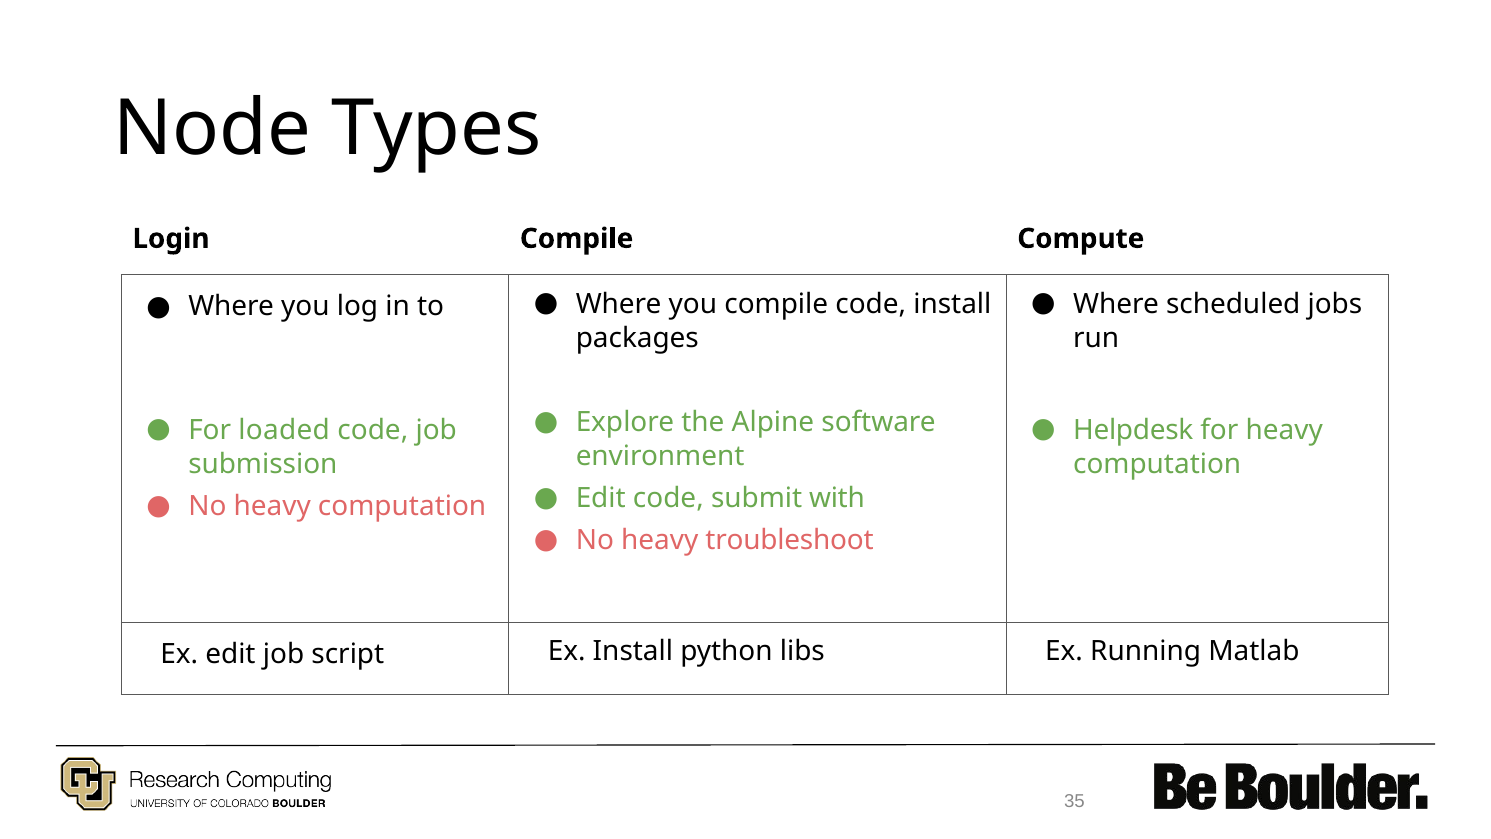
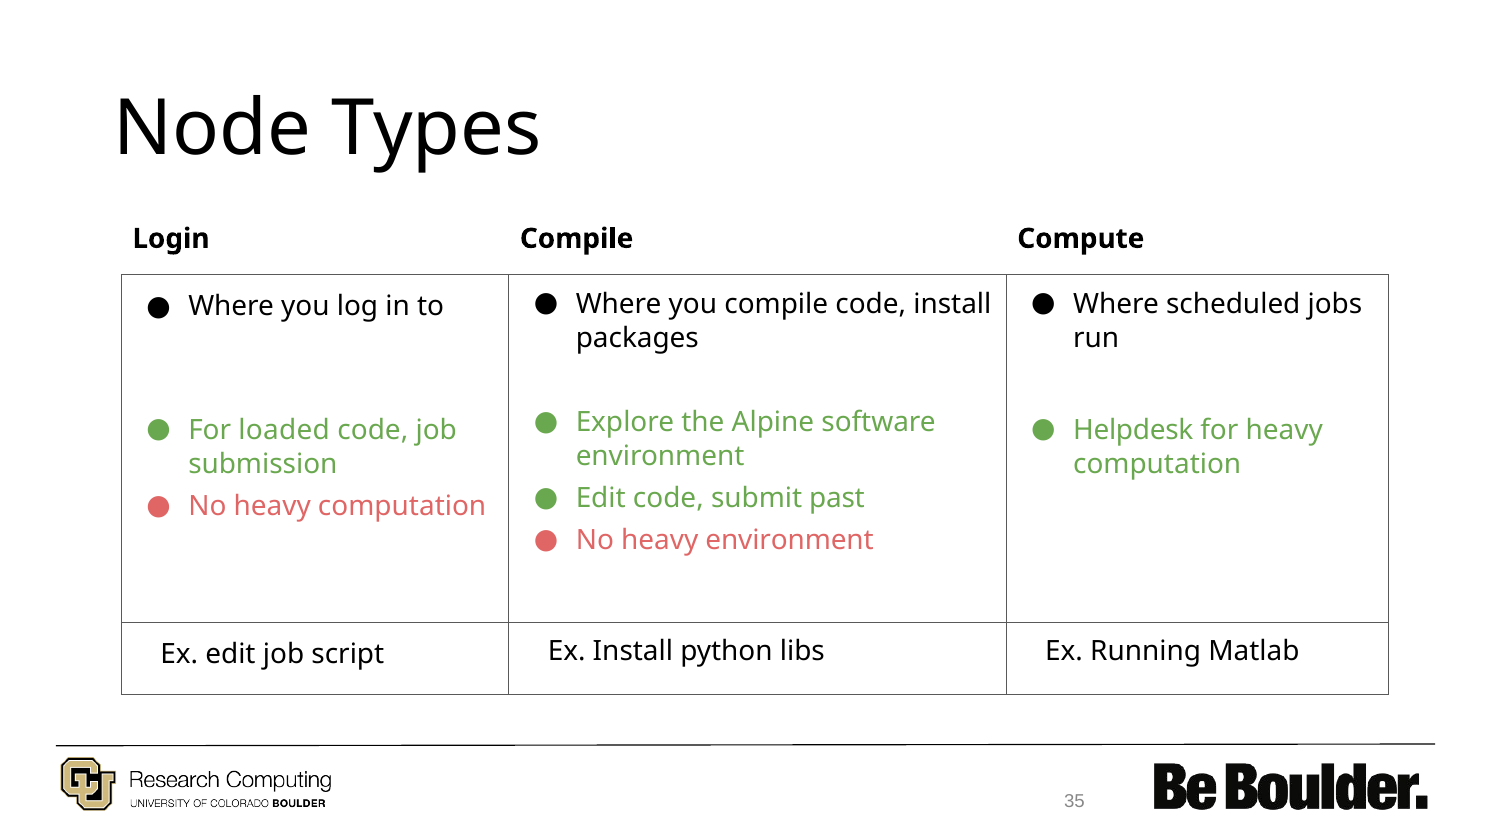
with: with -> past
heavy troubleshoot: troubleshoot -> environment
